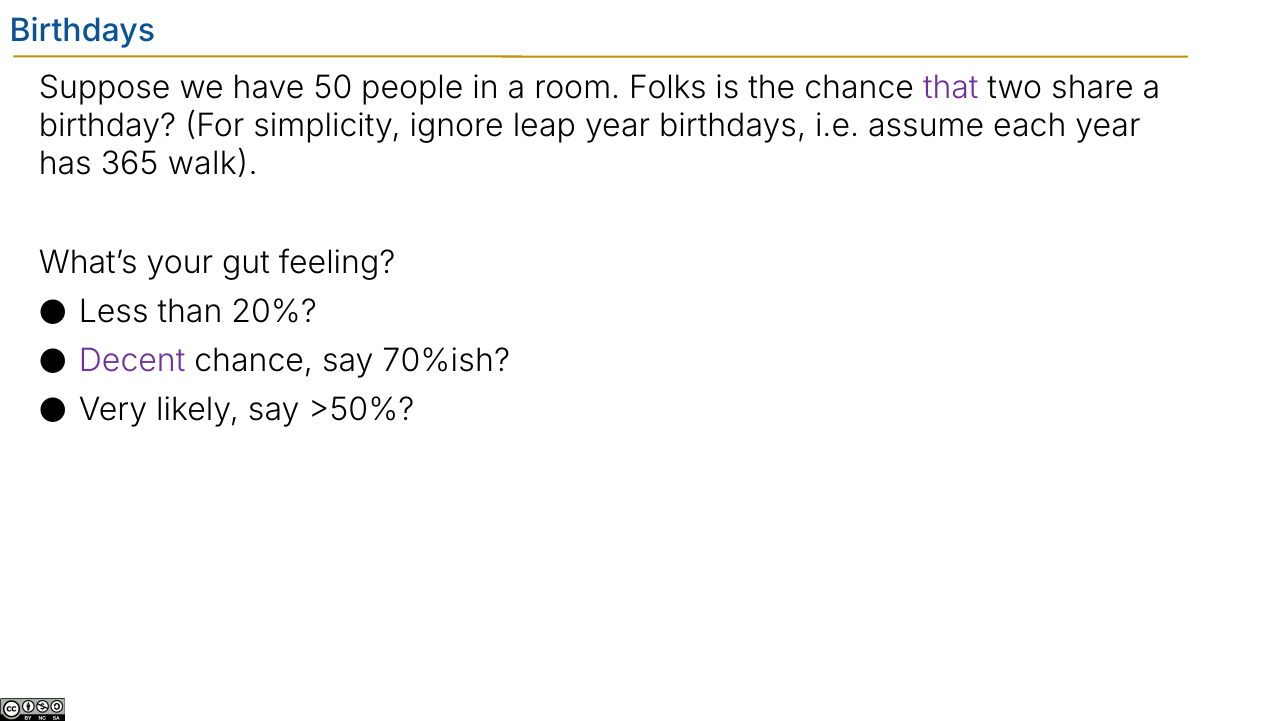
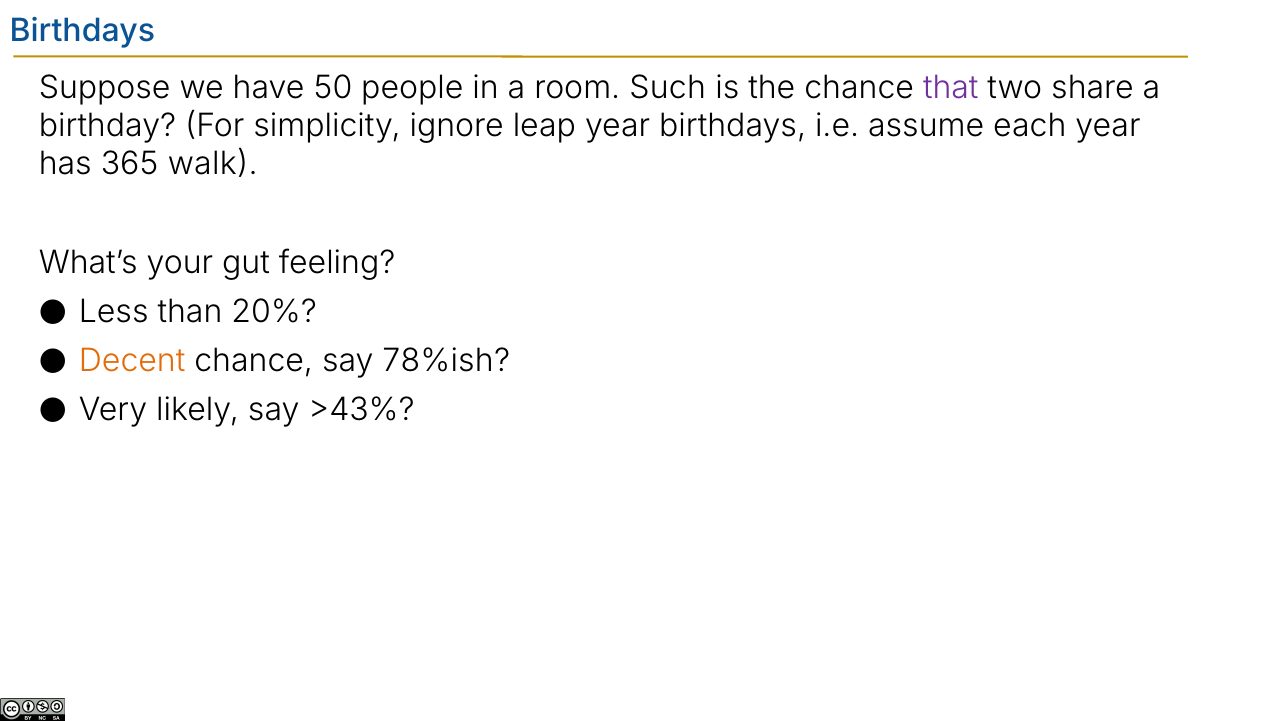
Folks: Folks -> Such
Decent colour: purple -> orange
70%ish: 70%ish -> 78%ish
>50%: >50% -> >43%
